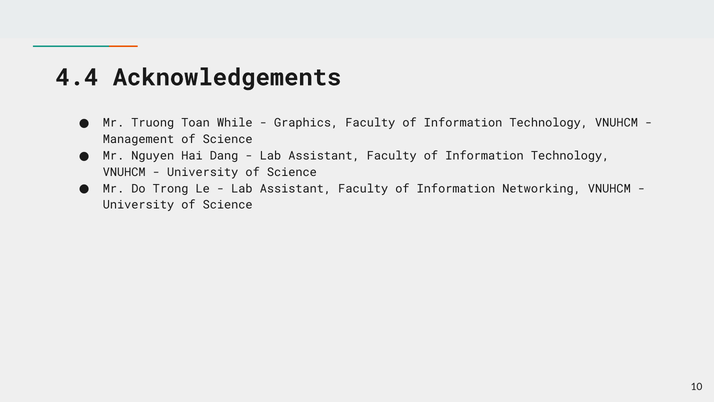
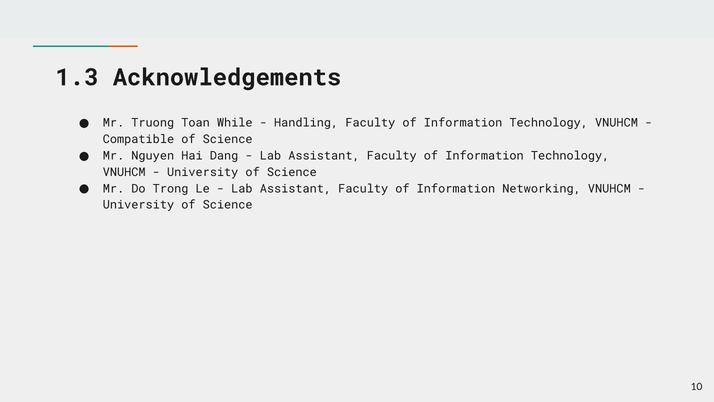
4.4: 4.4 -> 1.3
Graphics: Graphics -> Handling
Management: Management -> Compatible
